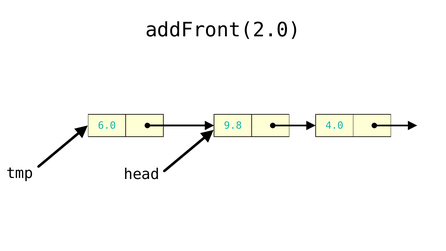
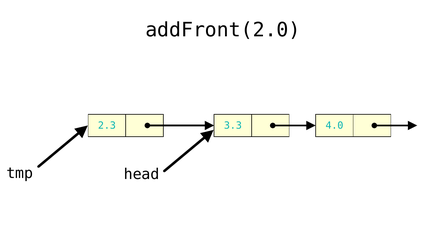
6.0: 6.0 -> 2.3
9.8: 9.8 -> 3.3
